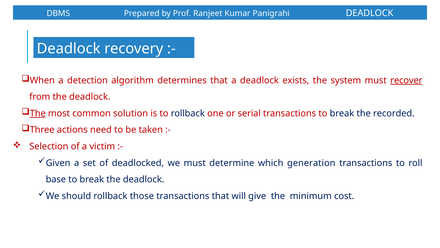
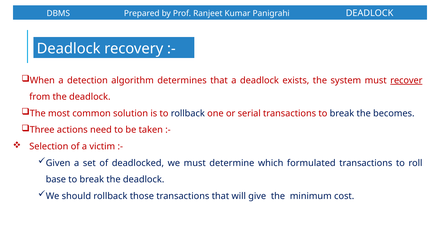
The at (38, 113) underline: present -> none
recorded: recorded -> becomes
generation: generation -> formulated
